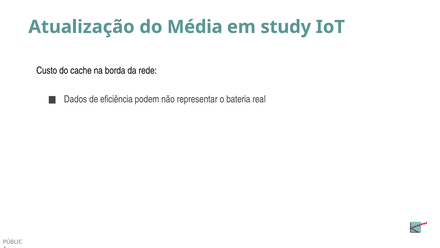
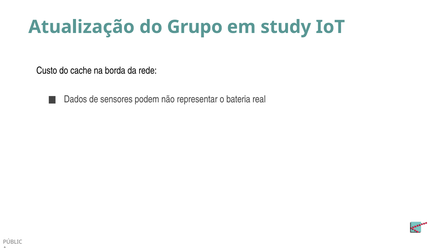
Média: Média -> Grupo
eficiência: eficiência -> sensores
